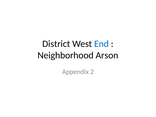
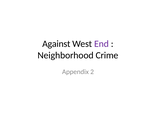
District: District -> Against
End colour: blue -> purple
Arson: Arson -> Crime
